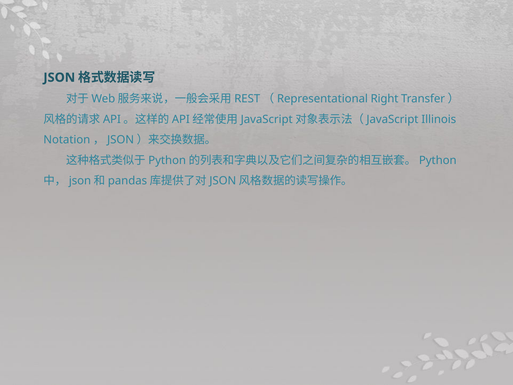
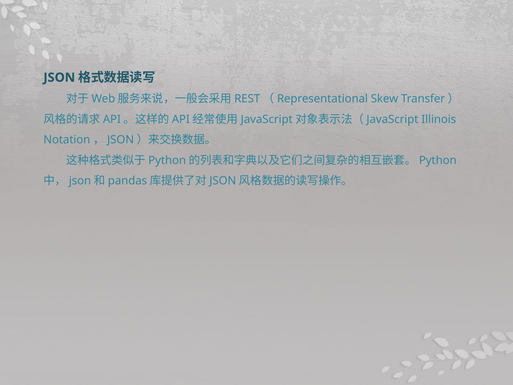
Right: Right -> Skew
